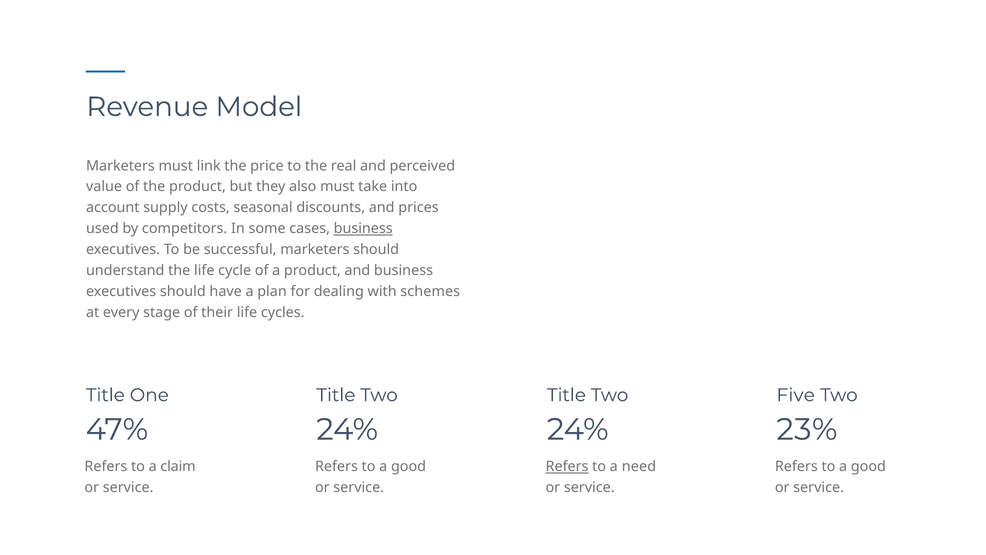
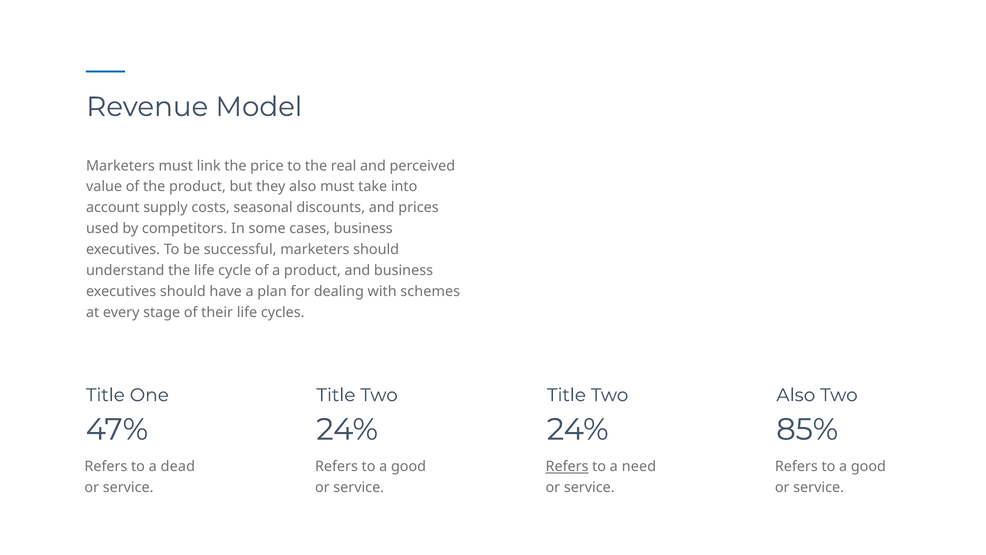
business at (363, 229) underline: present -> none
Five at (796, 395): Five -> Also
23%: 23% -> 85%
claim: claim -> dead
